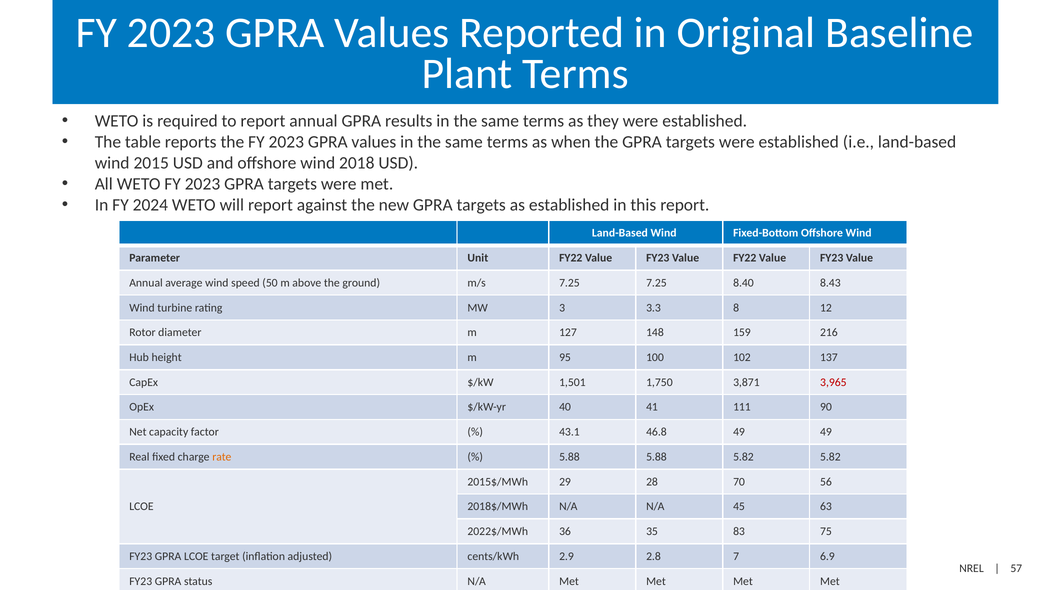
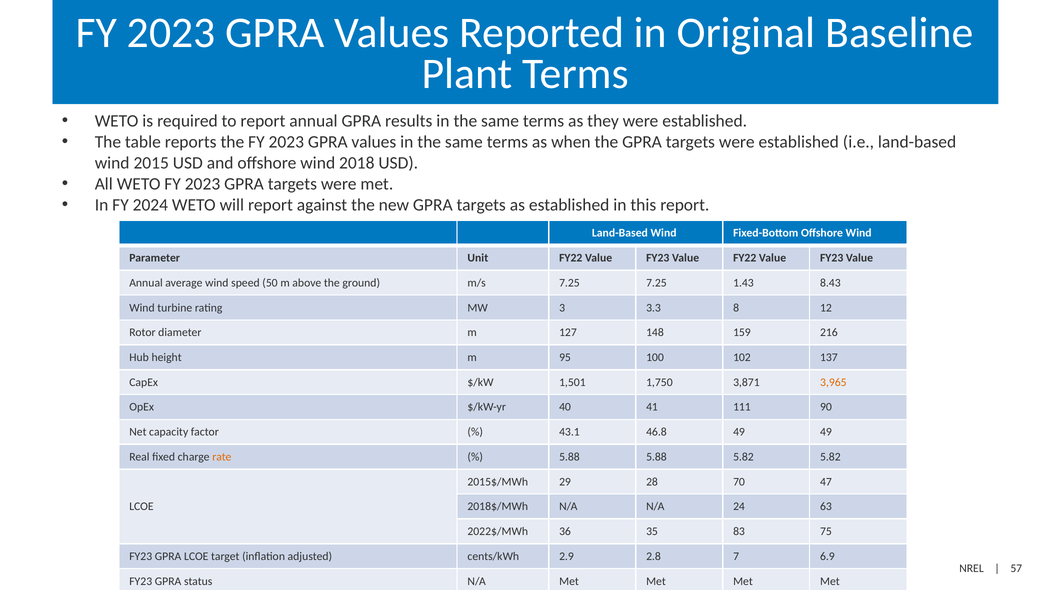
8.40: 8.40 -> 1.43
3,965 colour: red -> orange
56: 56 -> 47
45: 45 -> 24
